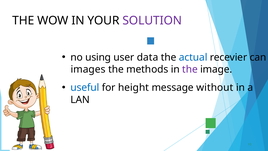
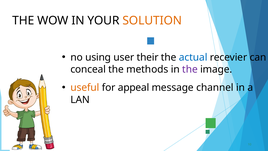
SOLUTION colour: purple -> orange
data: data -> their
images: images -> conceal
useful colour: blue -> orange
height: height -> appeal
without: without -> channel
